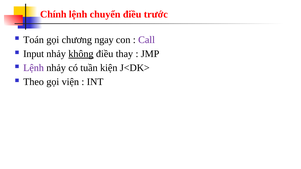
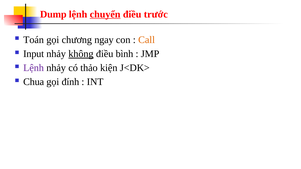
Chính: Chính -> Dump
chuyển underline: none -> present
Call colour: purple -> orange
thay: thay -> bình
tuần: tuần -> thảo
Theo: Theo -> Chua
viện: viện -> đính
